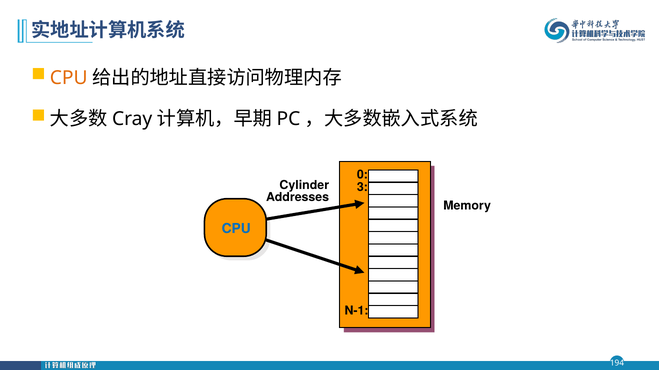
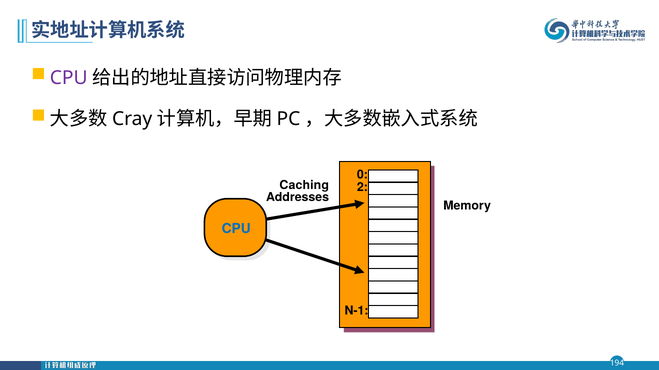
CPU at (69, 78) colour: orange -> purple
Cylinder: Cylinder -> Caching
3: 3 -> 2
